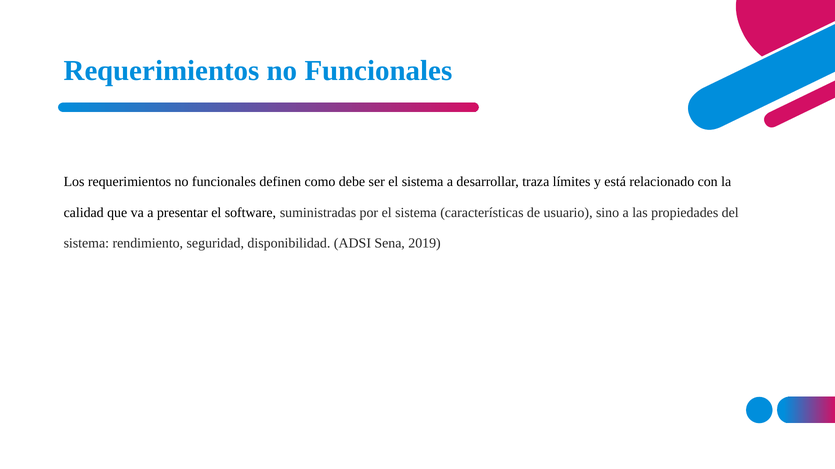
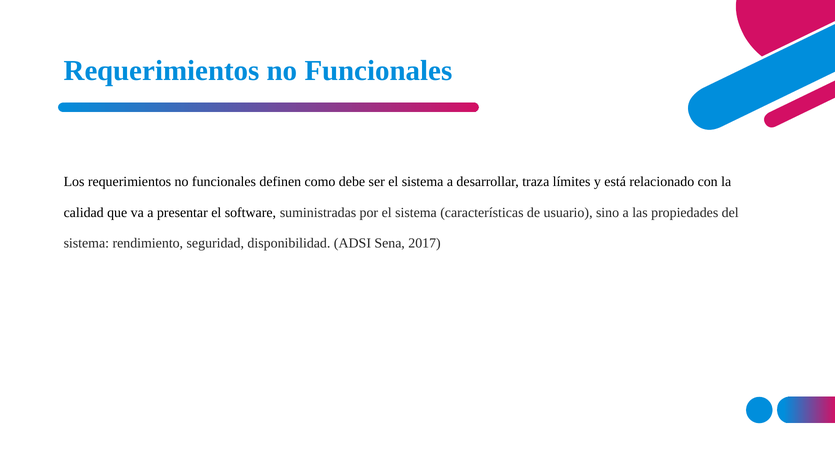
2019: 2019 -> 2017
